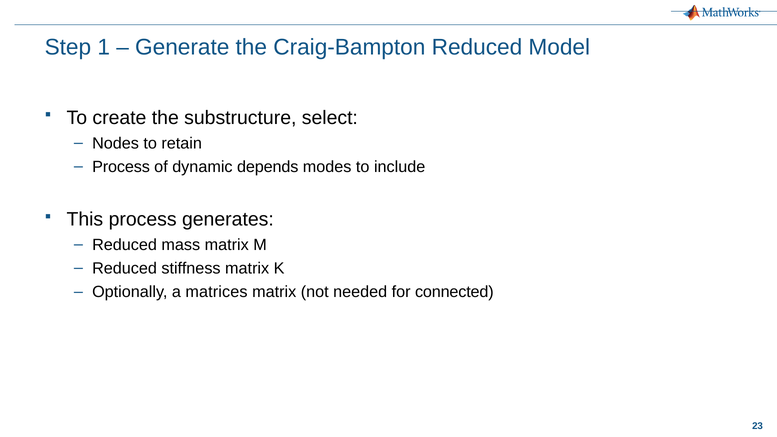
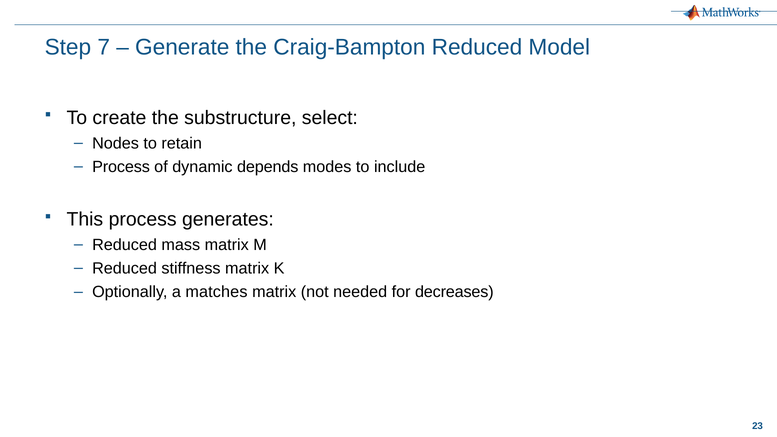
1: 1 -> 7
matrices: matrices -> matches
connected: connected -> decreases
